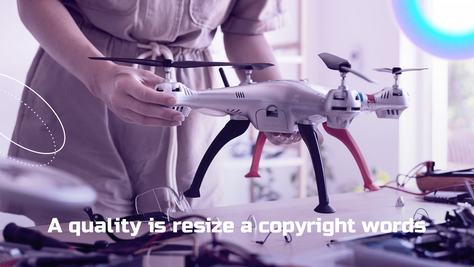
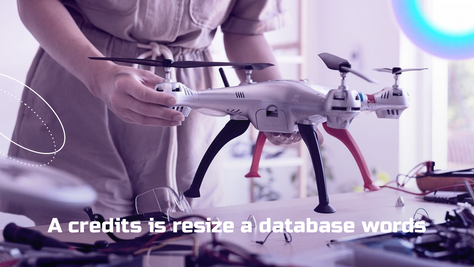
quality: quality -> credits
copyright: copyright -> database
